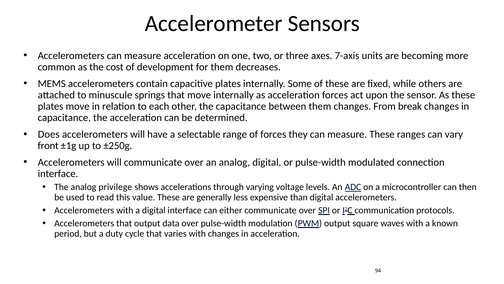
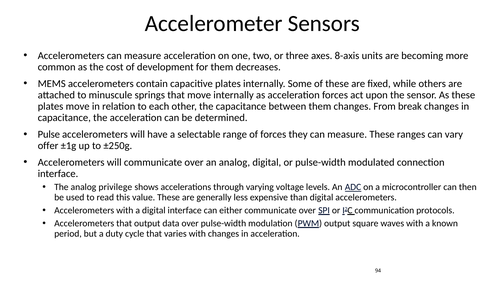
7-axis: 7-axis -> 8-axis
Does: Does -> Pulse
front: front -> offer
